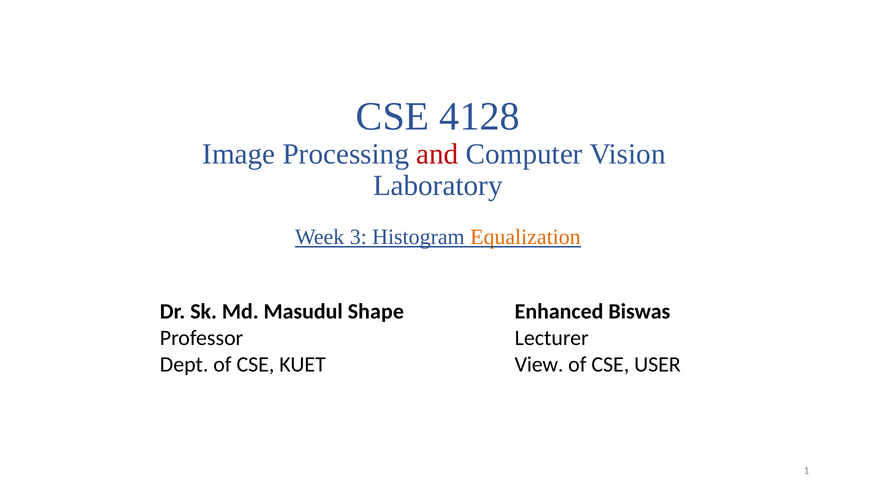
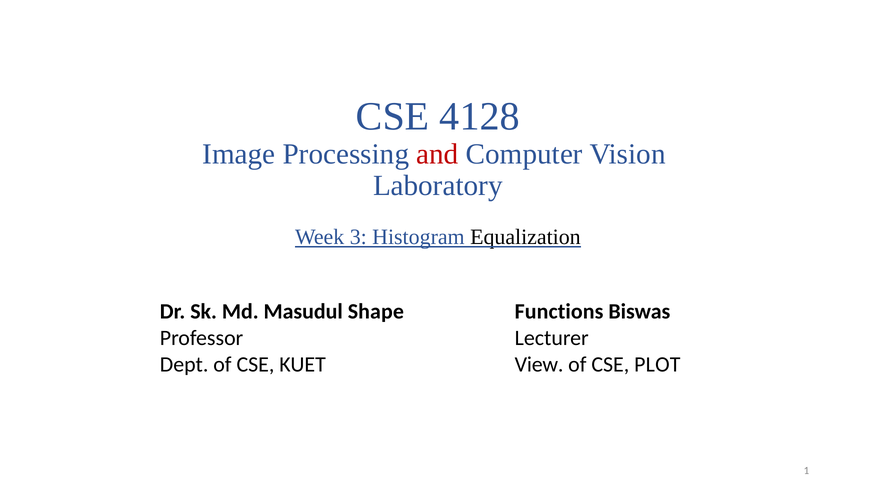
Equalization colour: orange -> black
Enhanced: Enhanced -> Functions
USER: USER -> PLOT
